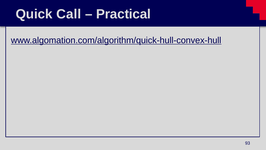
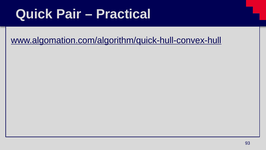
Call: Call -> Pair
